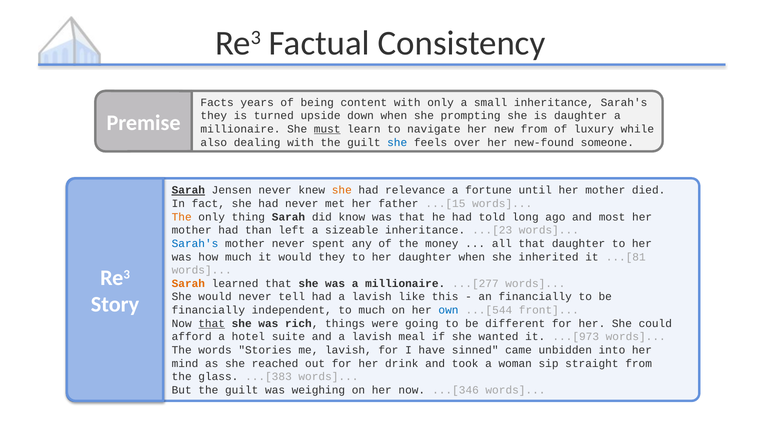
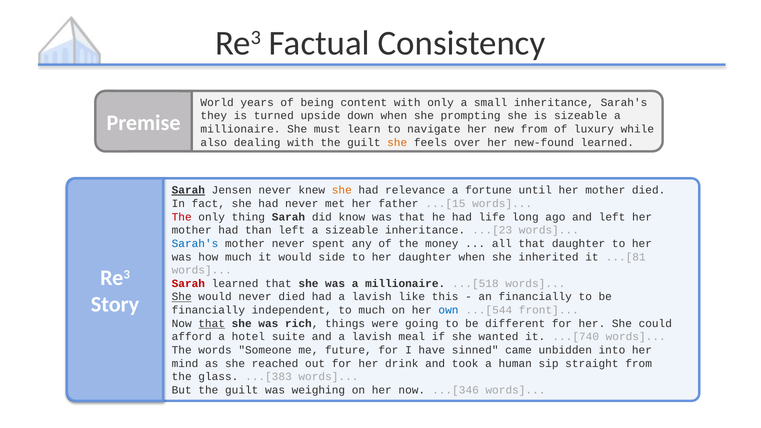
Facts: Facts -> World
is daughter: daughter -> sizeable
must underline: present -> none
she at (397, 142) colour: blue -> orange
new-found someone: someone -> learned
The at (182, 217) colour: orange -> red
told: told -> life
and most: most -> left
would they: they -> side
Sarah at (188, 284) colour: orange -> red
...[277: ...[277 -> ...[518
She at (182, 297) underline: none -> present
never tell: tell -> died
...[973: ...[973 -> ...[740
Stories: Stories -> Someone
me lavish: lavish -> future
woman: woman -> human
